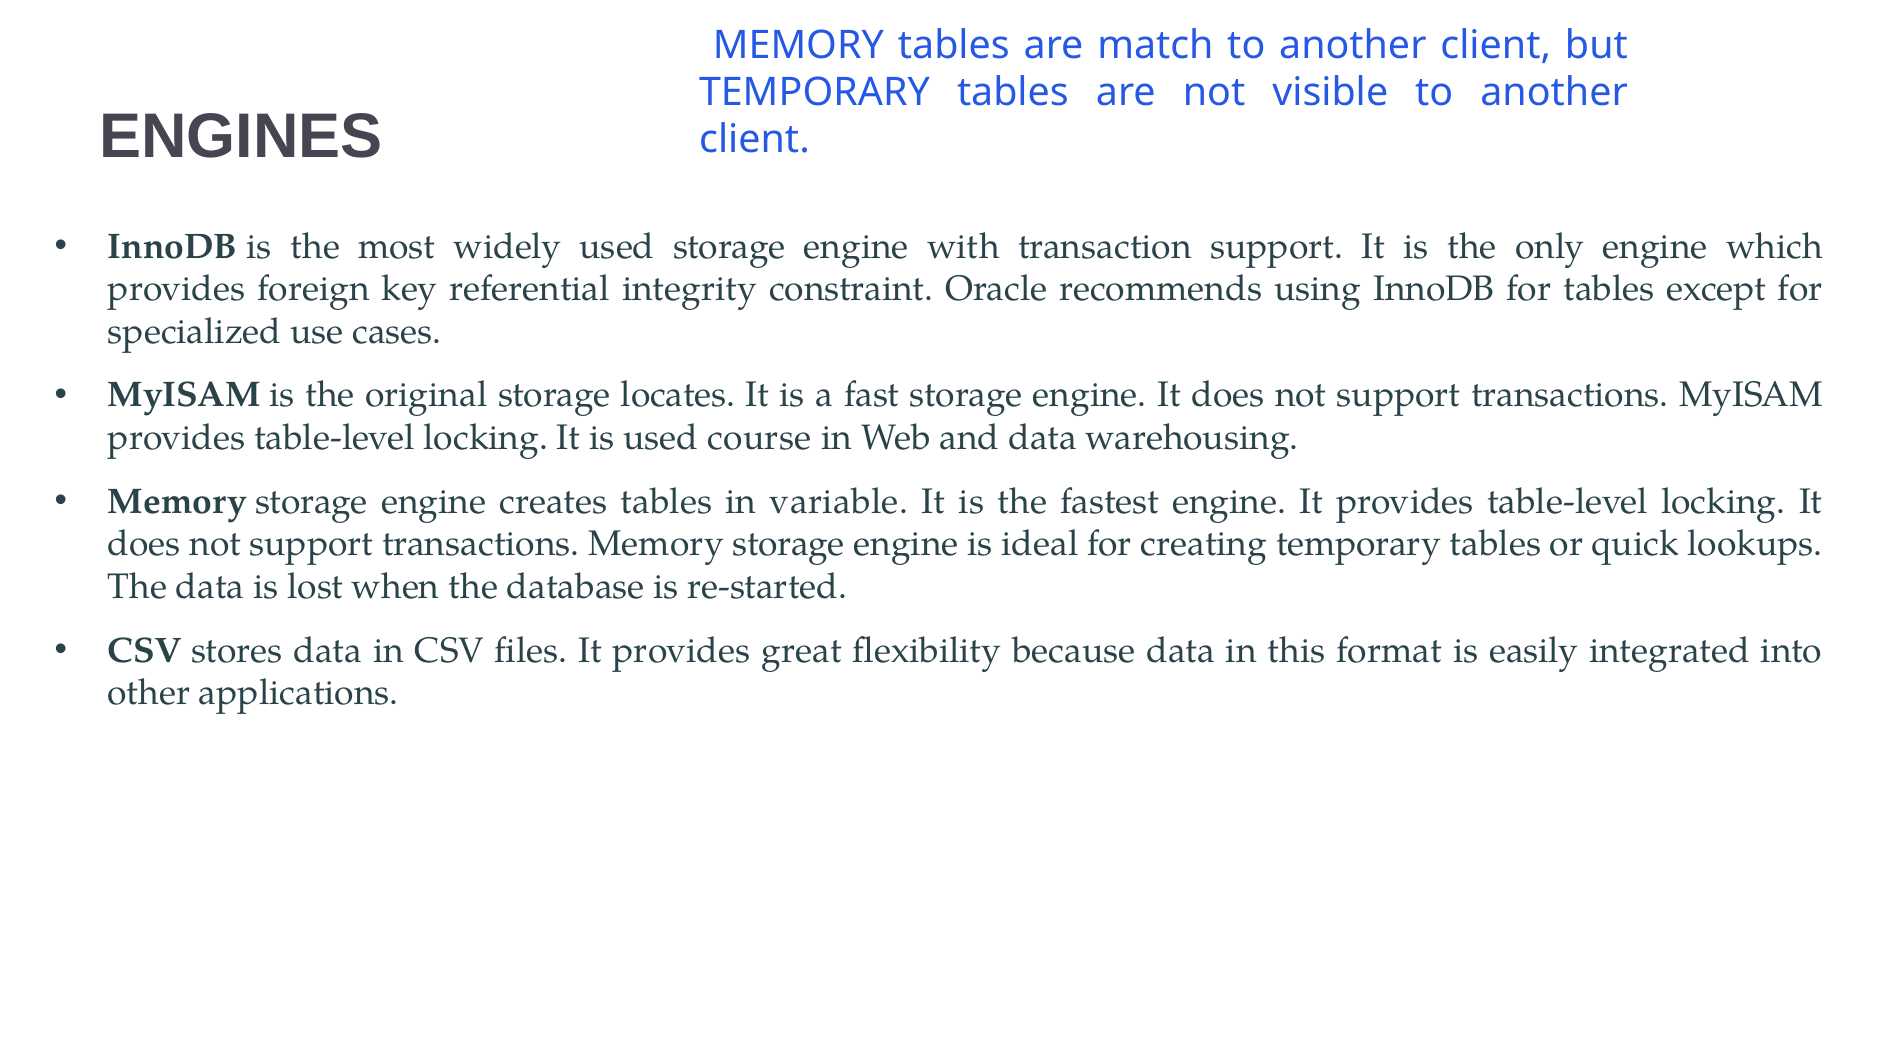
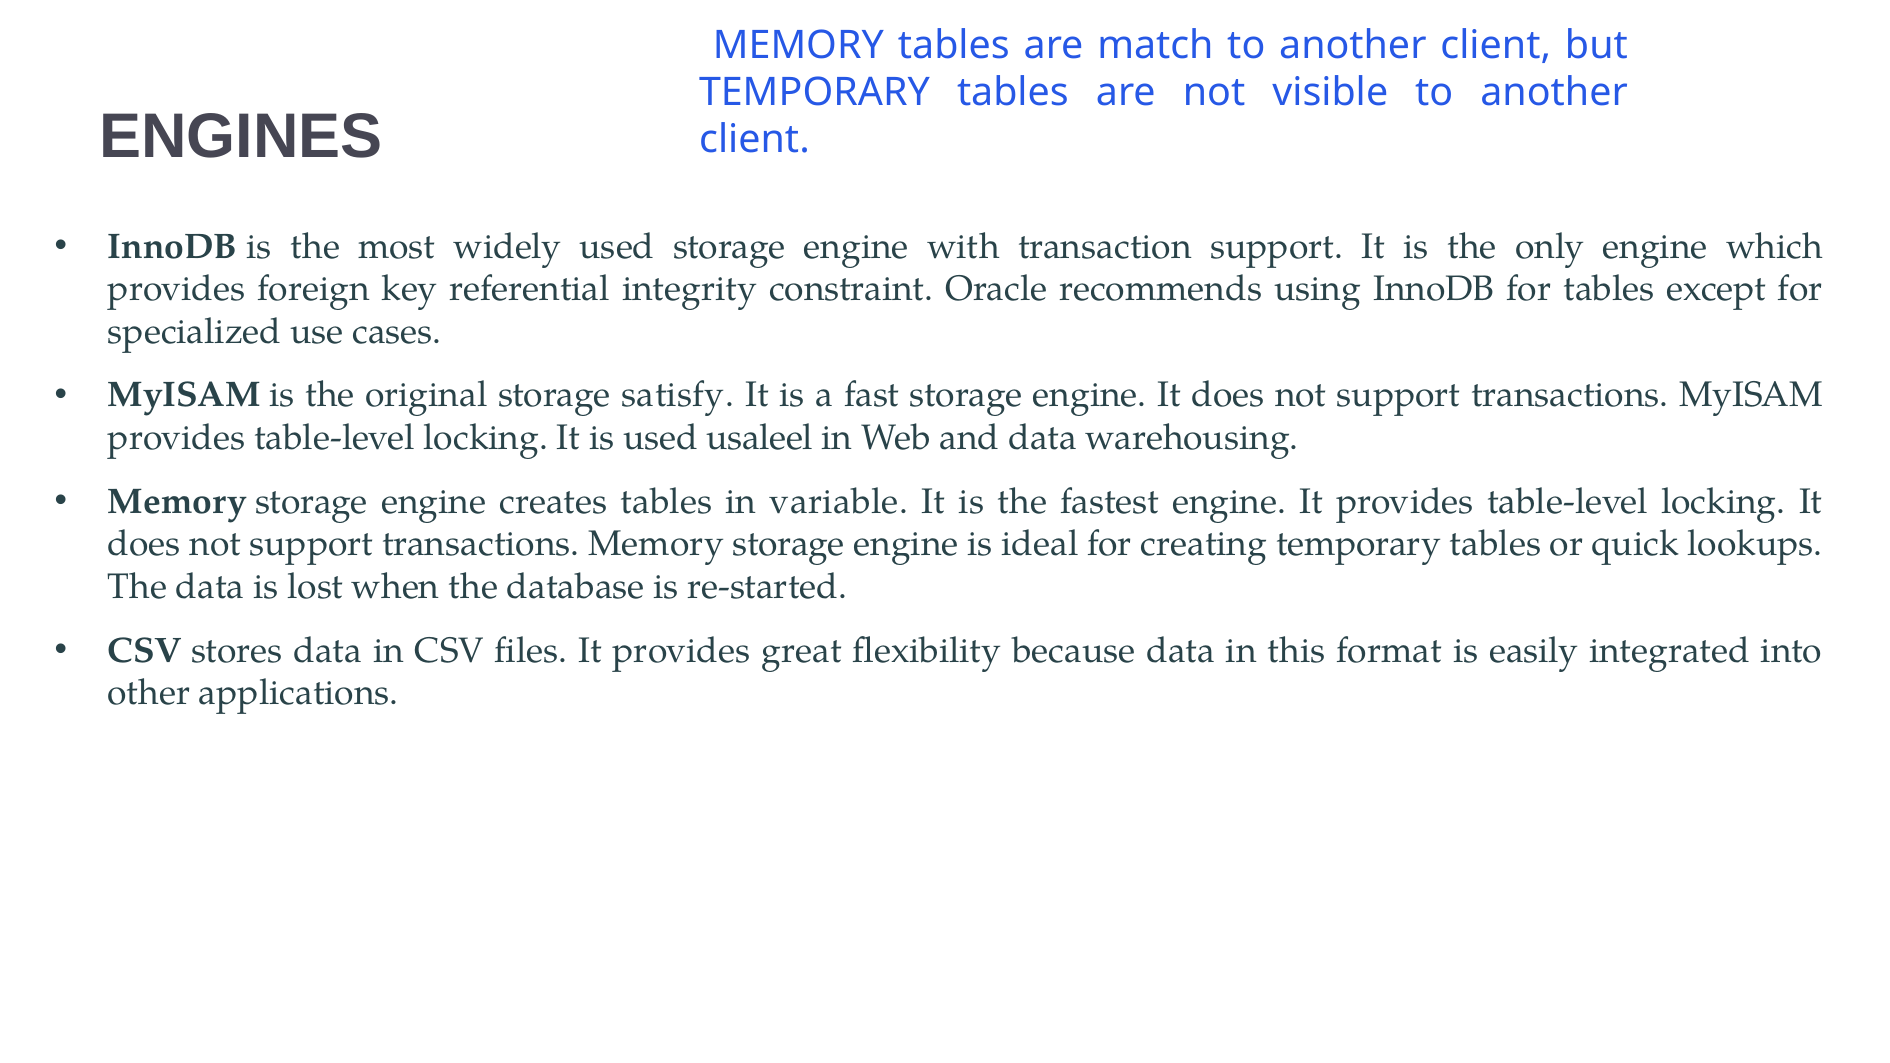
locates: locates -> satisfy
course: course -> usaleel
